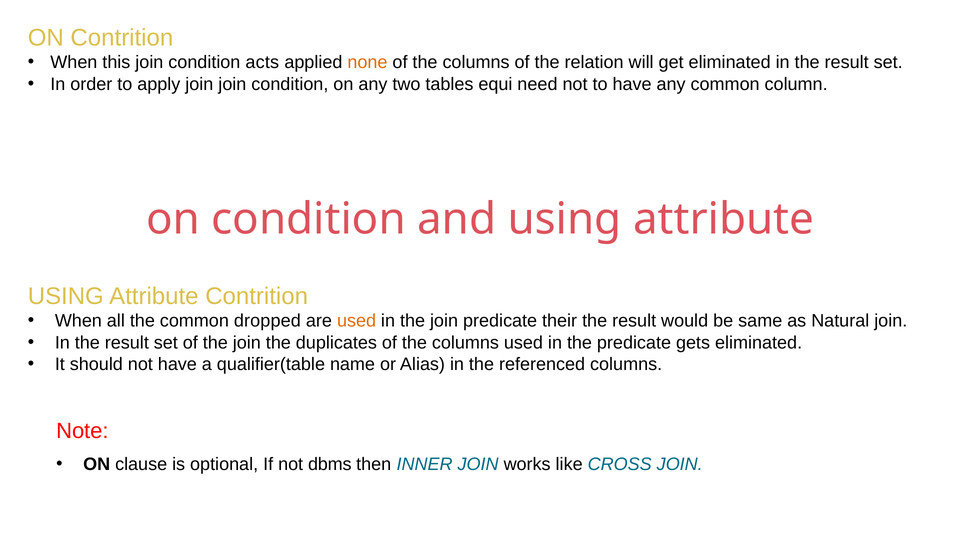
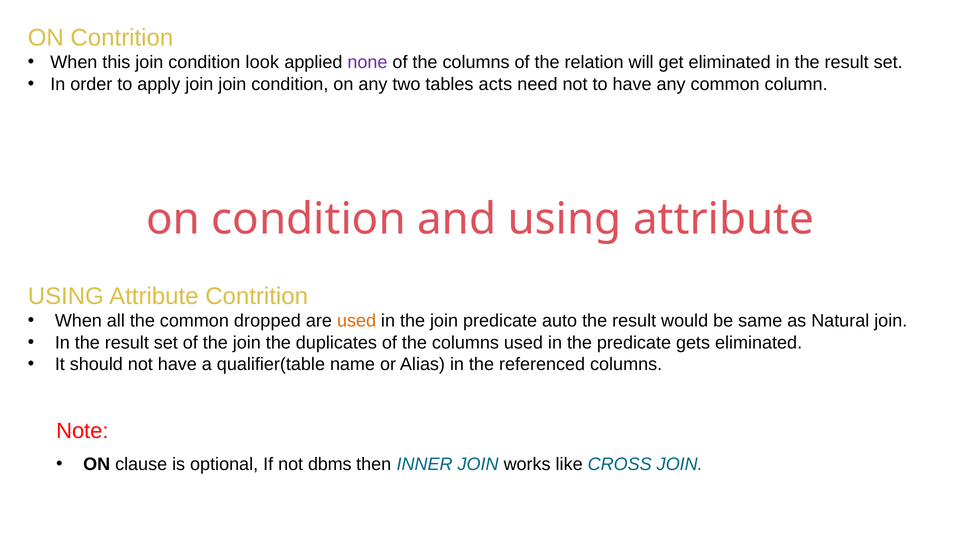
acts: acts -> look
none colour: orange -> purple
equi: equi -> acts
their: their -> auto
